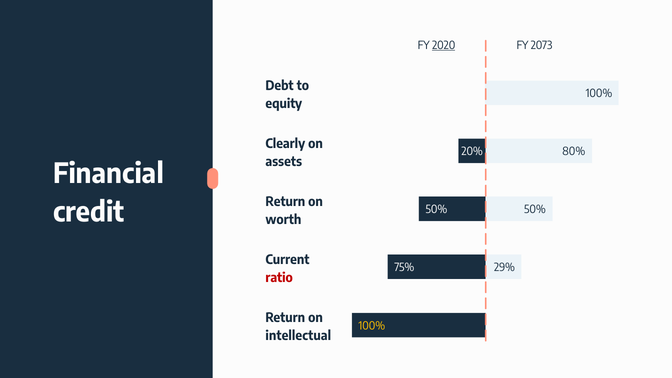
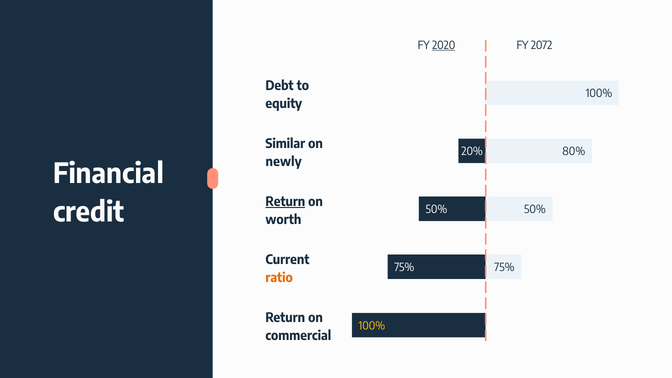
2073: 2073 -> 2072
Clearly: Clearly -> Similar
assets: assets -> newly
Return at (285, 202) underline: none -> present
75% 29%: 29% -> 75%
ratio colour: red -> orange
intellectual: intellectual -> commercial
